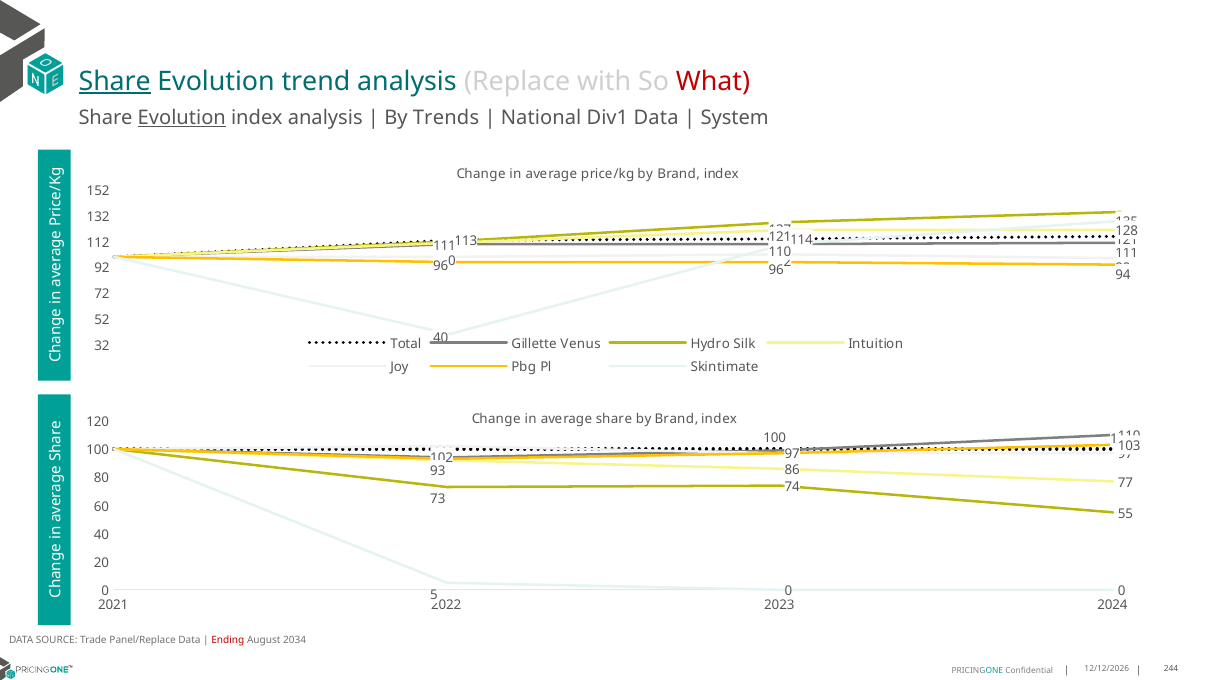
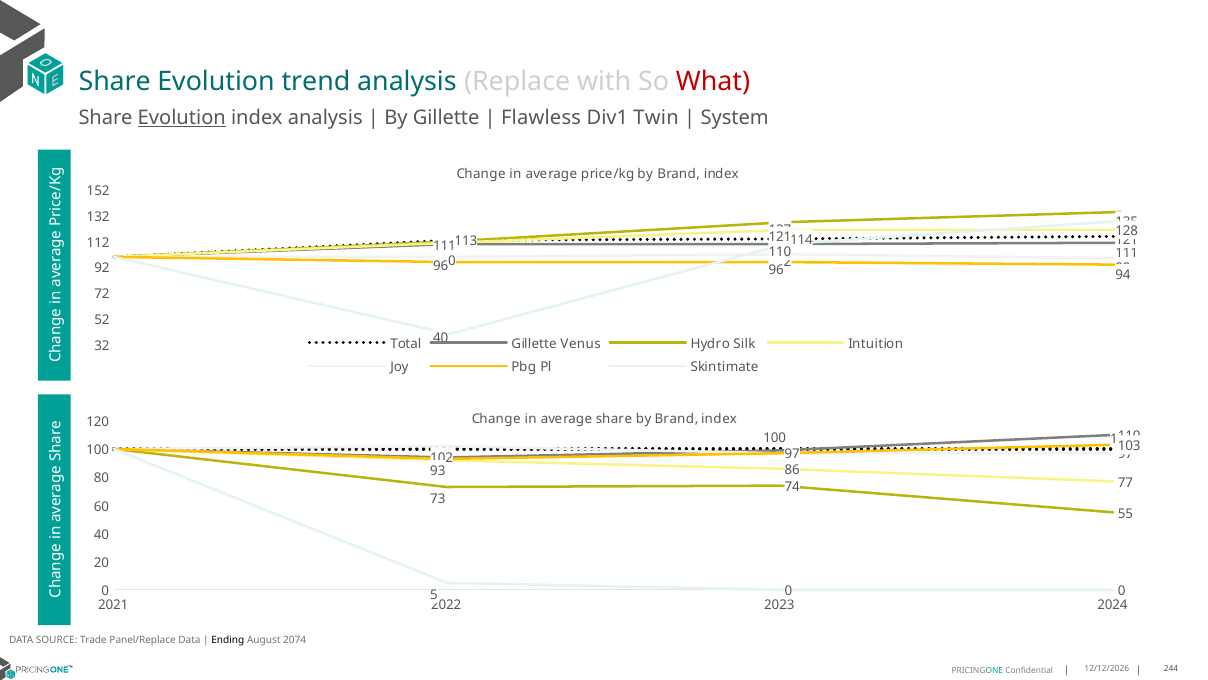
Share at (115, 81) underline: present -> none
By Trends: Trends -> Gillette
National: National -> Flawless
Div1 Data: Data -> Twin
Ending colour: red -> black
2034: 2034 -> 2074
